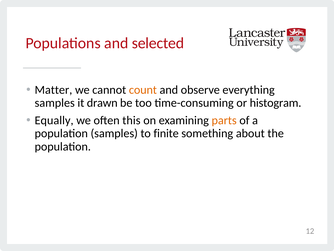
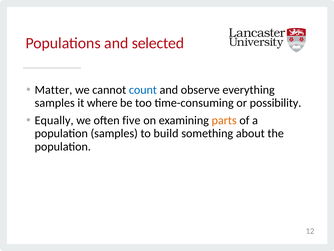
count colour: orange -> blue
drawn: drawn -> where
histogram: histogram -> possibility
this: this -> five
finite: finite -> build
